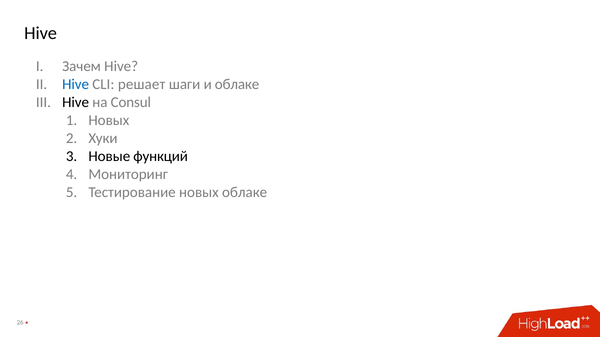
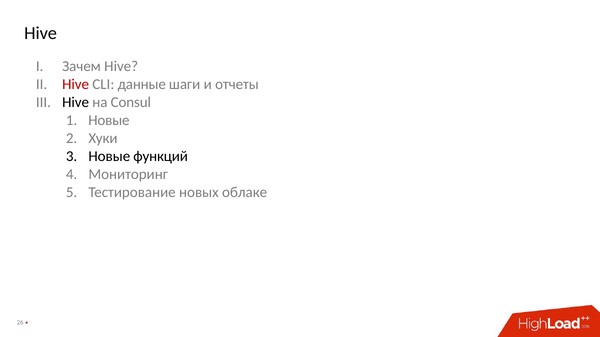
Hive at (76, 84) colour: blue -> red
решает: решает -> данные
и облаке: облаке -> отчеты
Новых at (109, 120): Новых -> Новые
